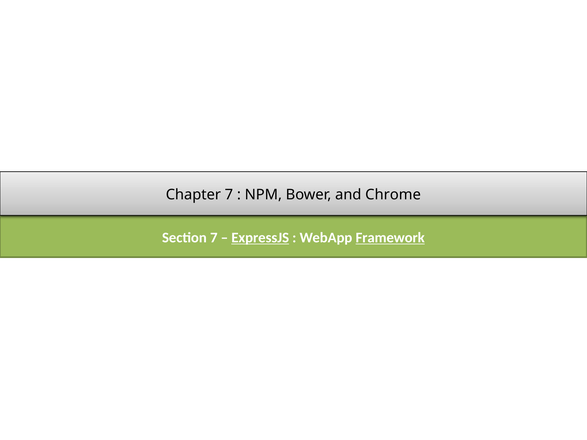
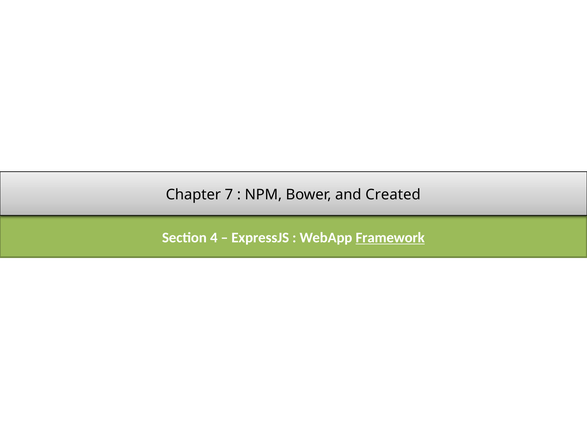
Chrome: Chrome -> Created
Section 7: 7 -> 4
ExpressJS underline: present -> none
